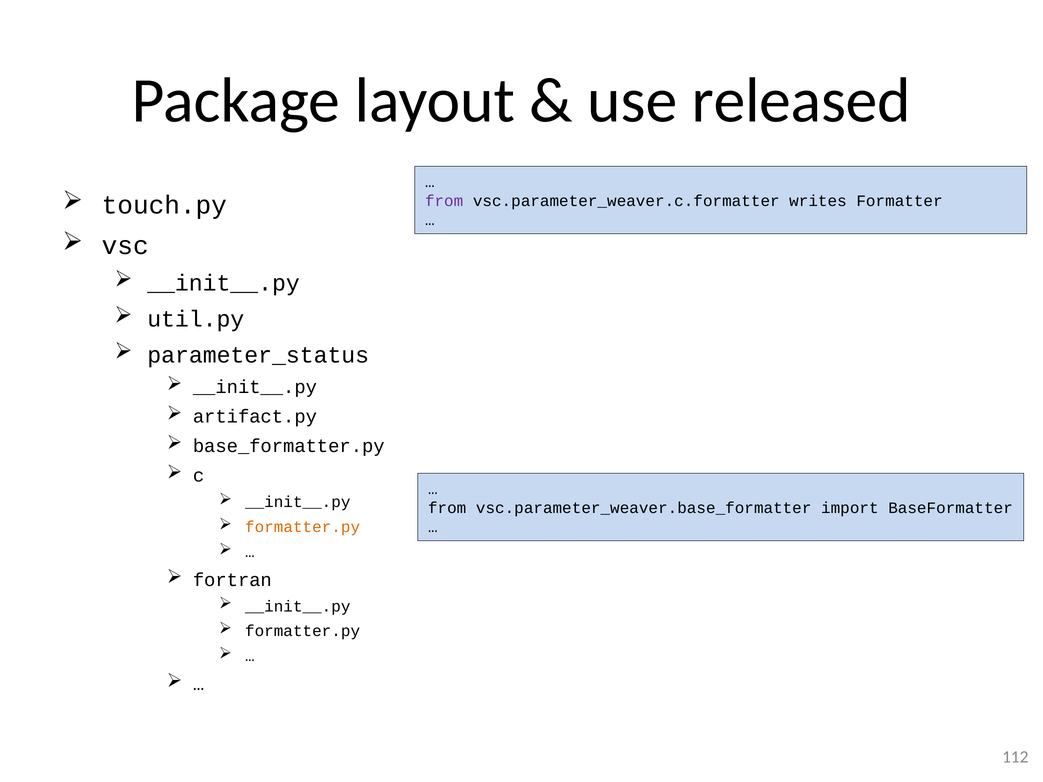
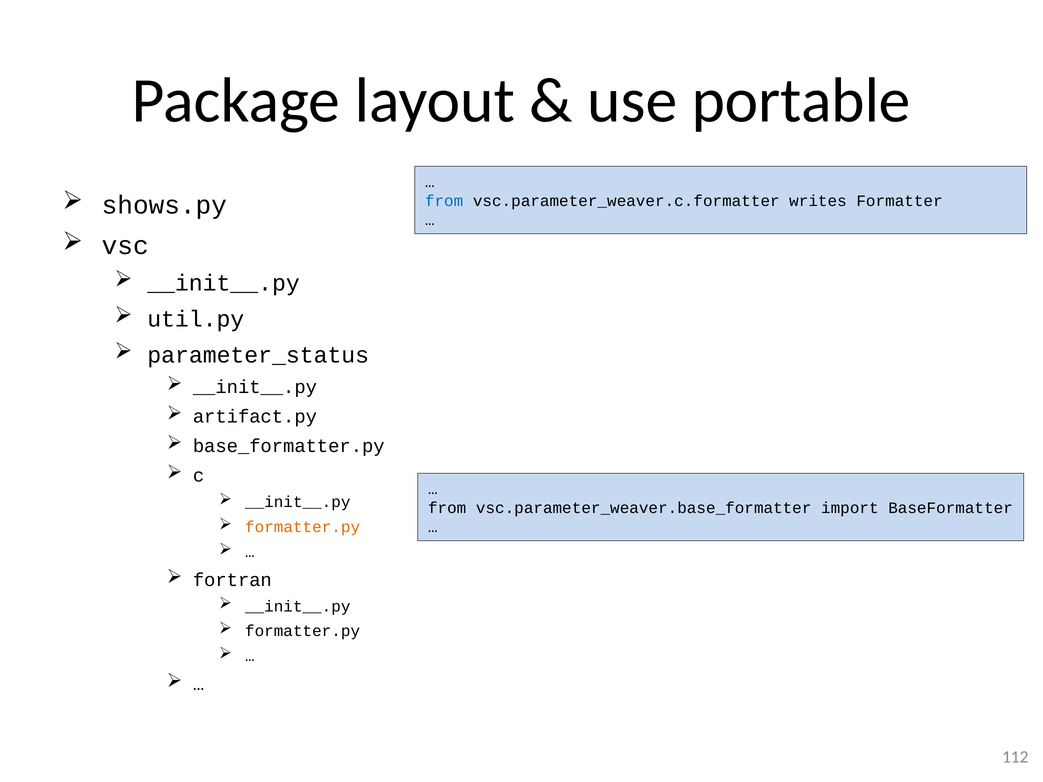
released: released -> portable
touch.py: touch.py -> shows.py
from at (444, 201) colour: purple -> blue
